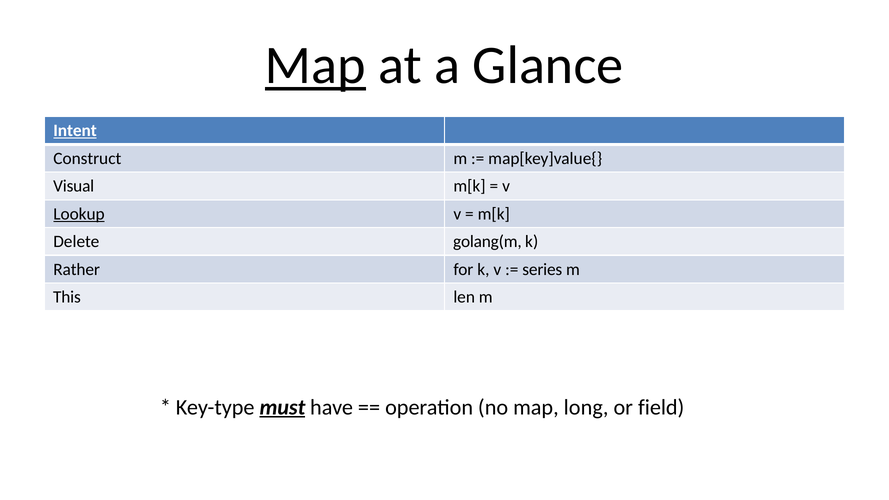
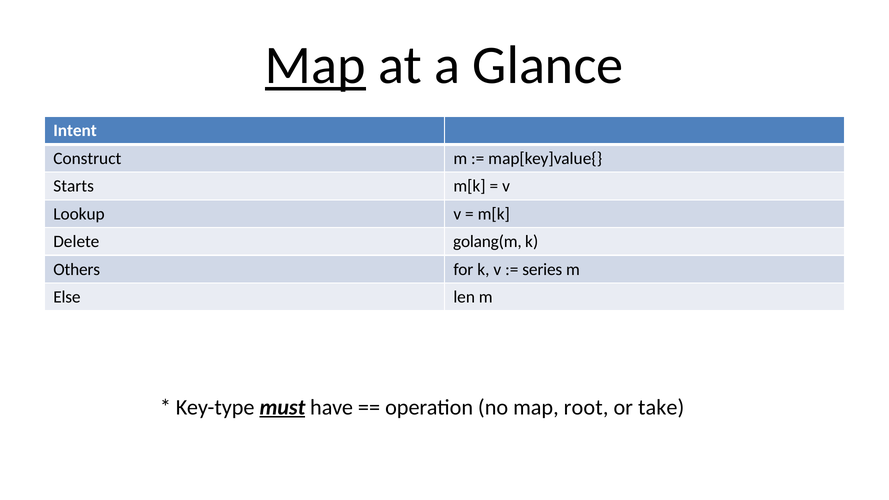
Intent underline: present -> none
Visual: Visual -> Starts
Lookup underline: present -> none
Rather: Rather -> Others
This: This -> Else
long: long -> root
field: field -> take
